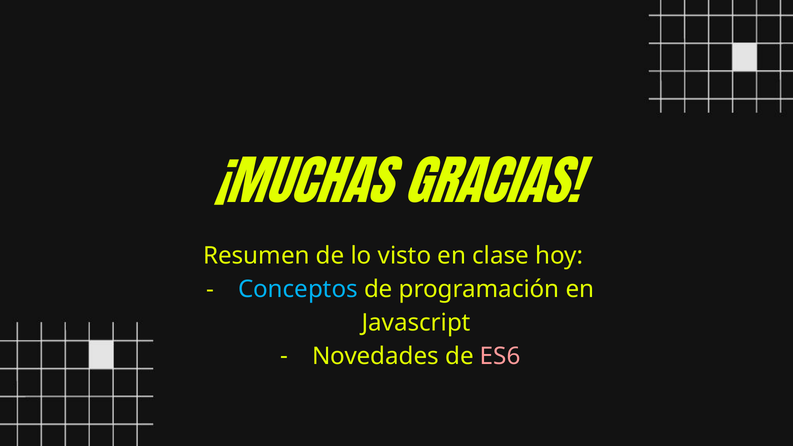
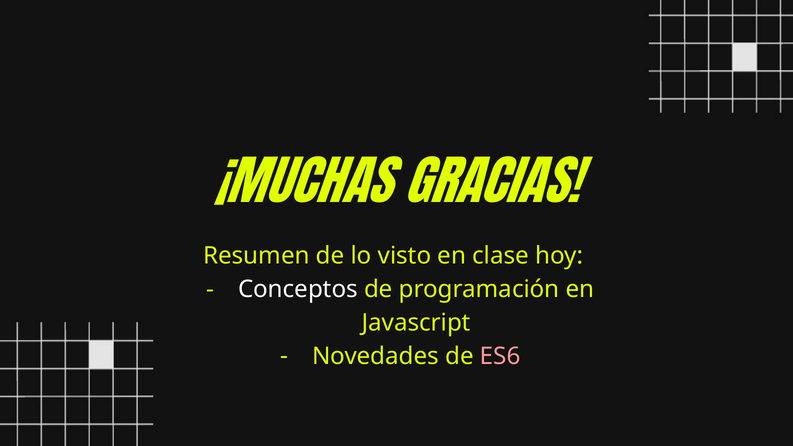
Conceptos colour: light blue -> white
